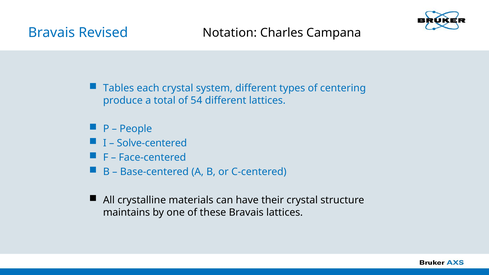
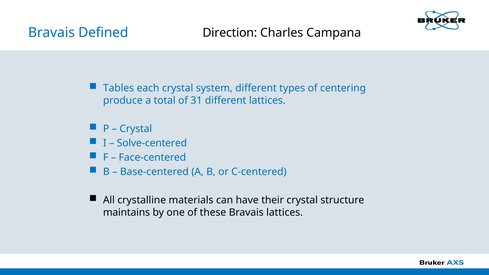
Revised: Revised -> Defined
Notation: Notation -> Direction
54: 54 -> 31
People at (136, 129): People -> Crystal
